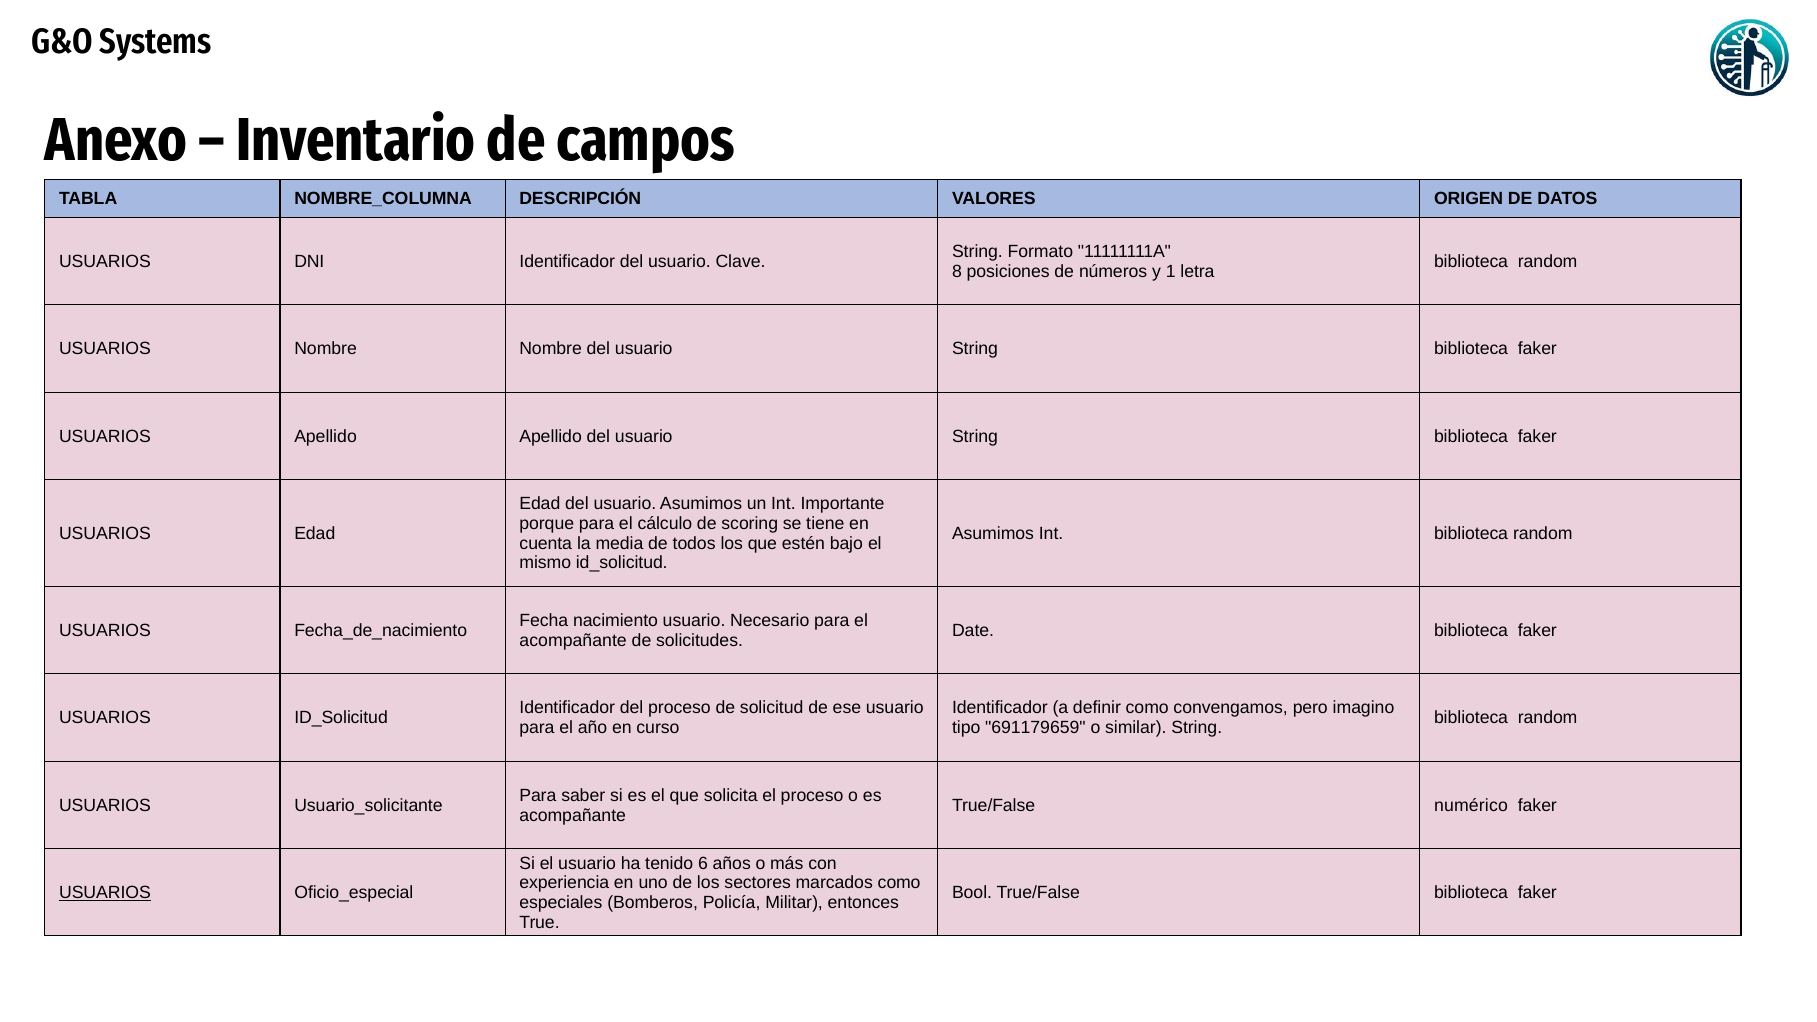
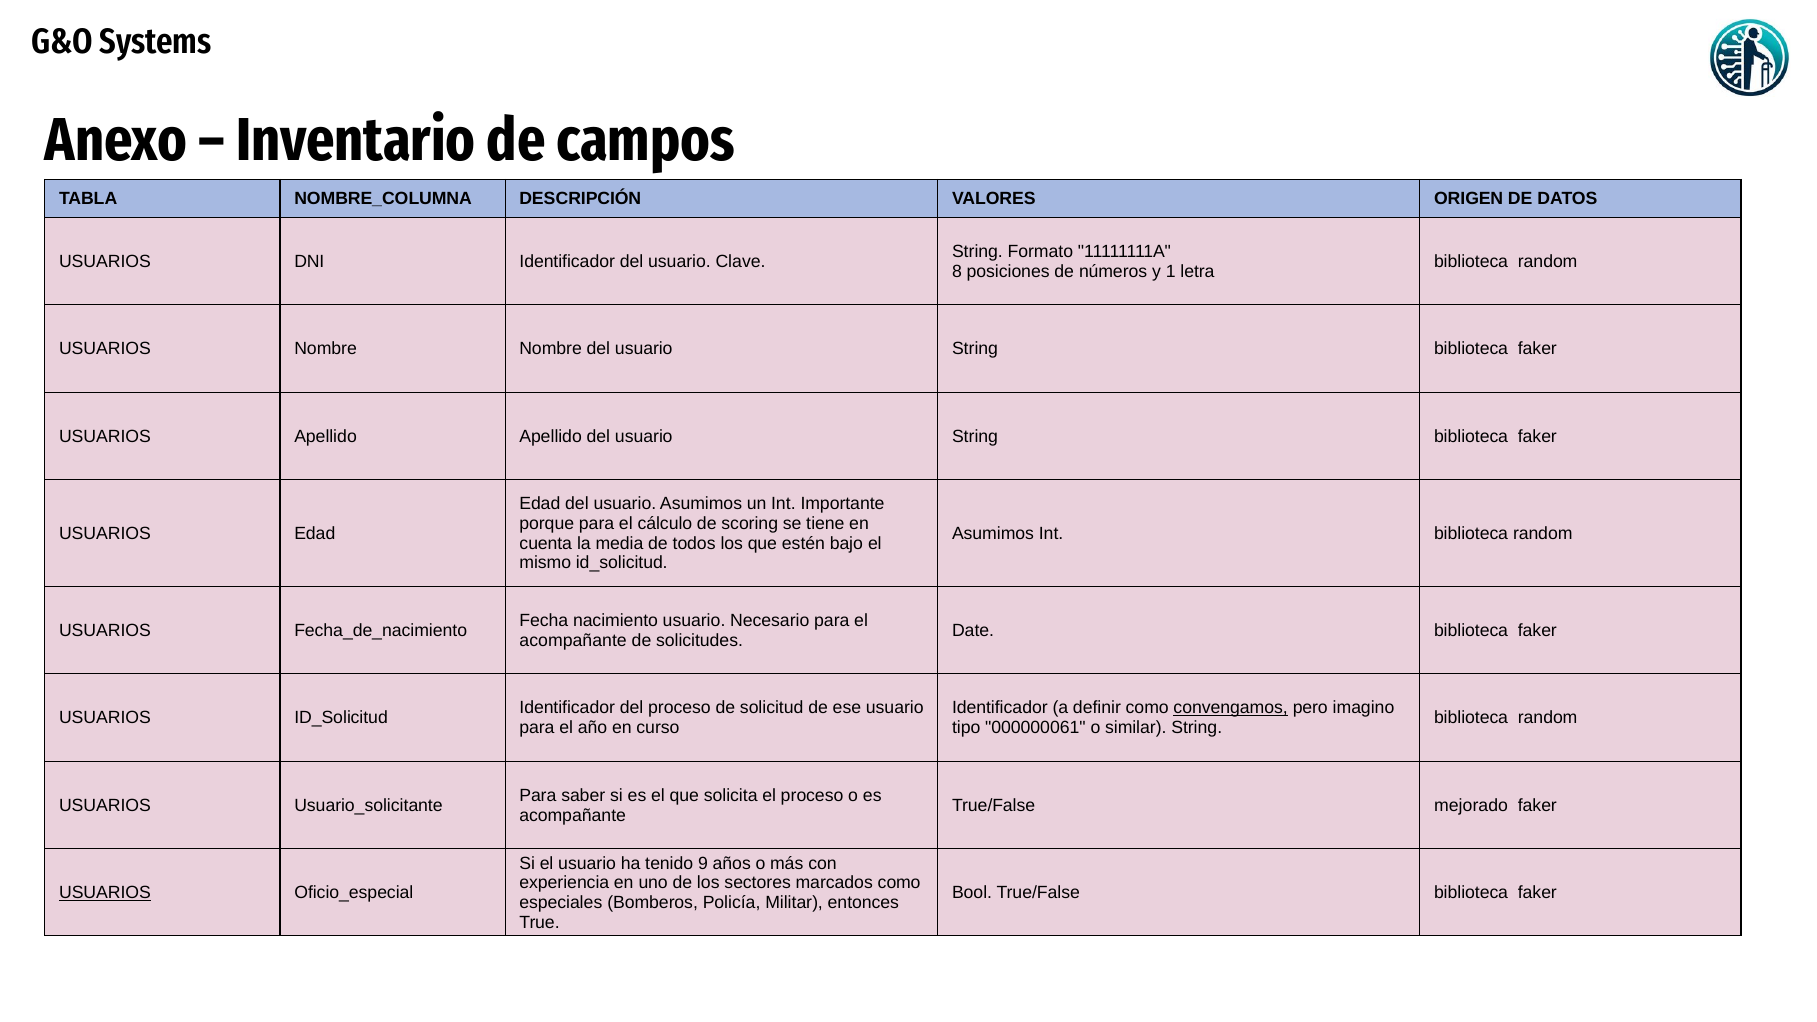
convengamos underline: none -> present
691179659: 691179659 -> 000000061
numérico: numérico -> mejorado
6: 6 -> 9
